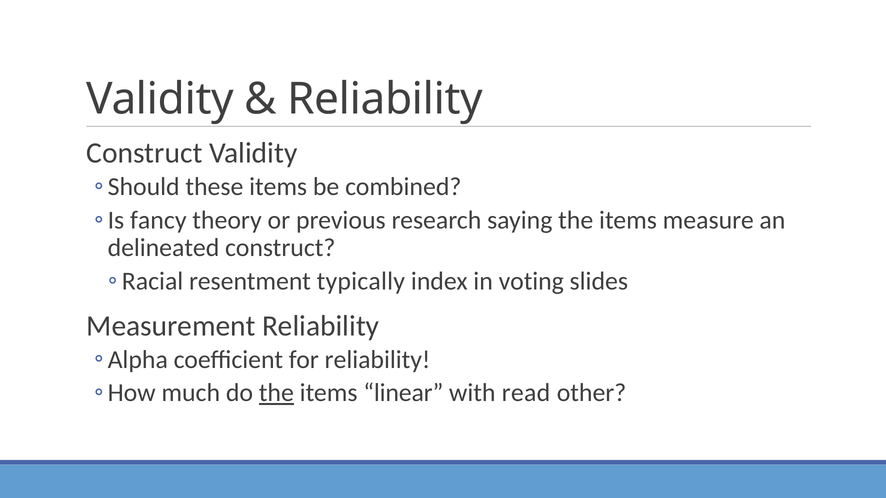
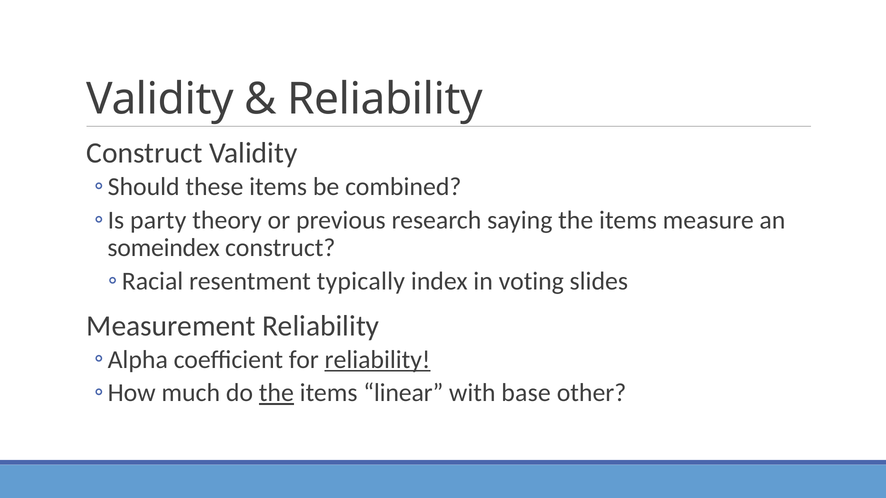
fancy: fancy -> party
delineated: delineated -> someindex
reliability at (377, 360) underline: none -> present
read: read -> base
